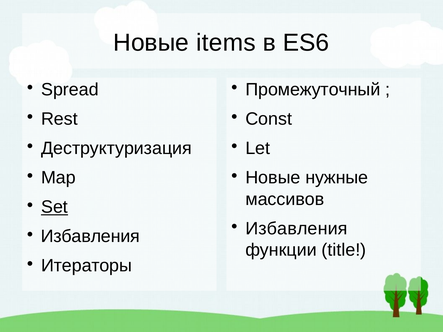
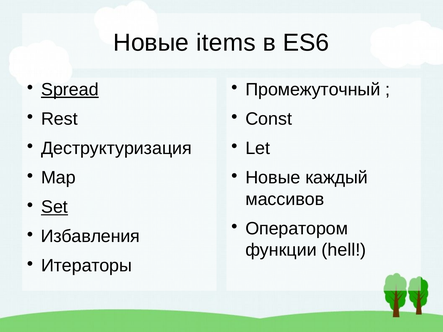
Spread underline: none -> present
нужные: нужные -> каждый
Избавления at (297, 229): Избавления -> Оператором
title: title -> hell
